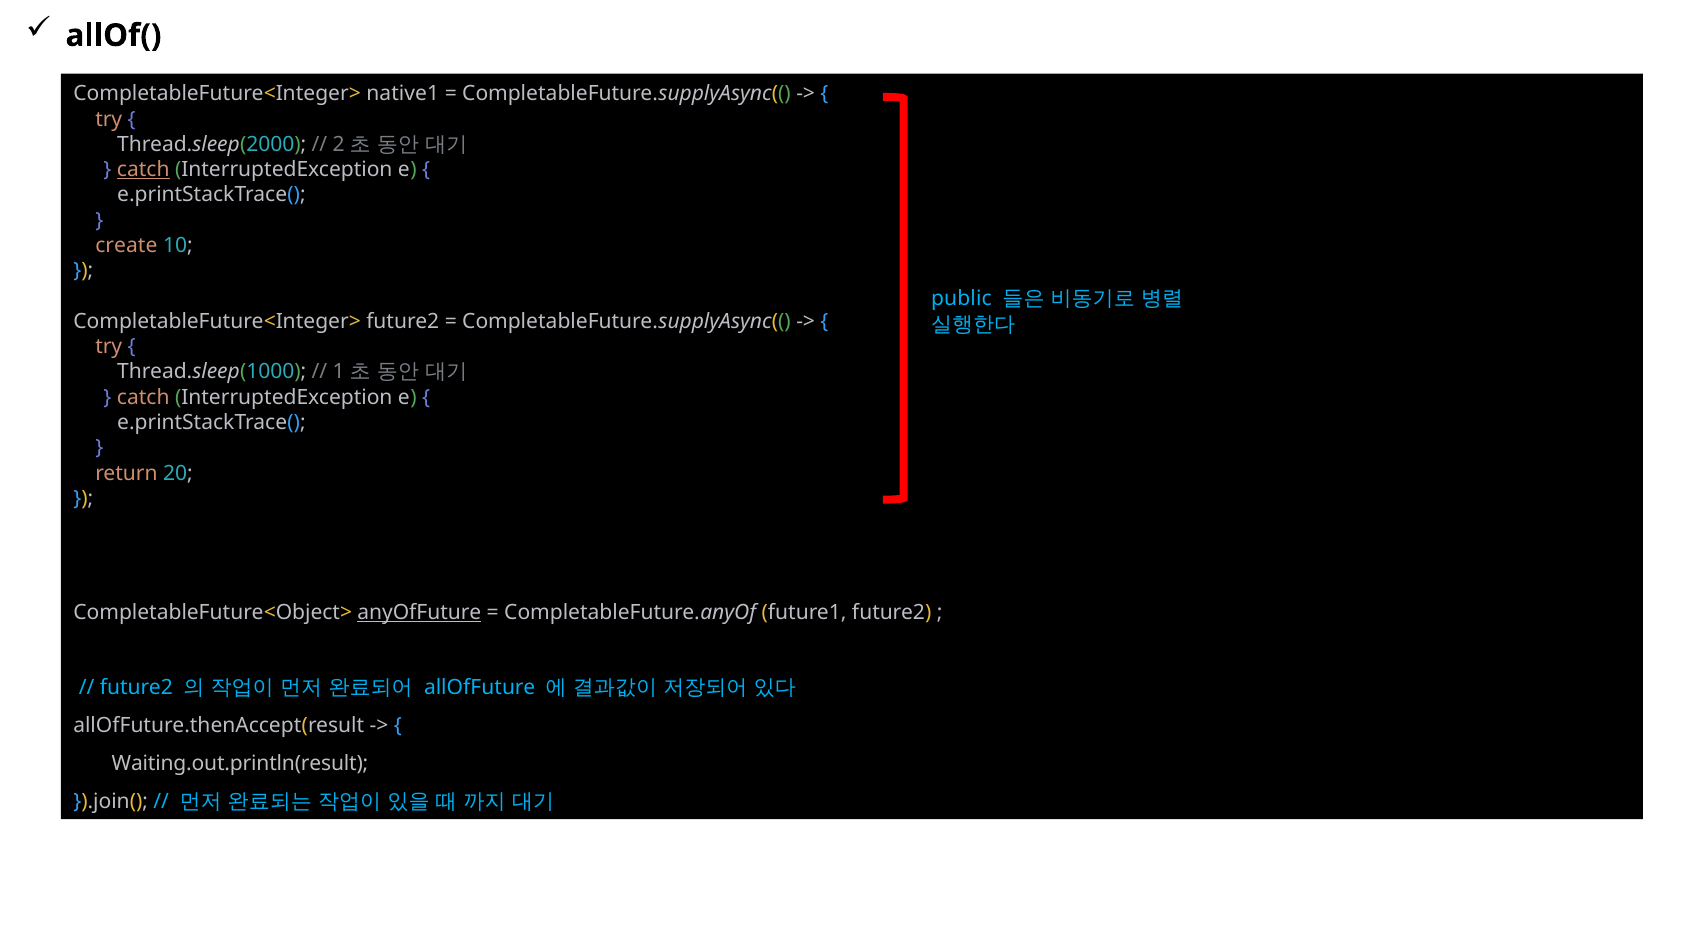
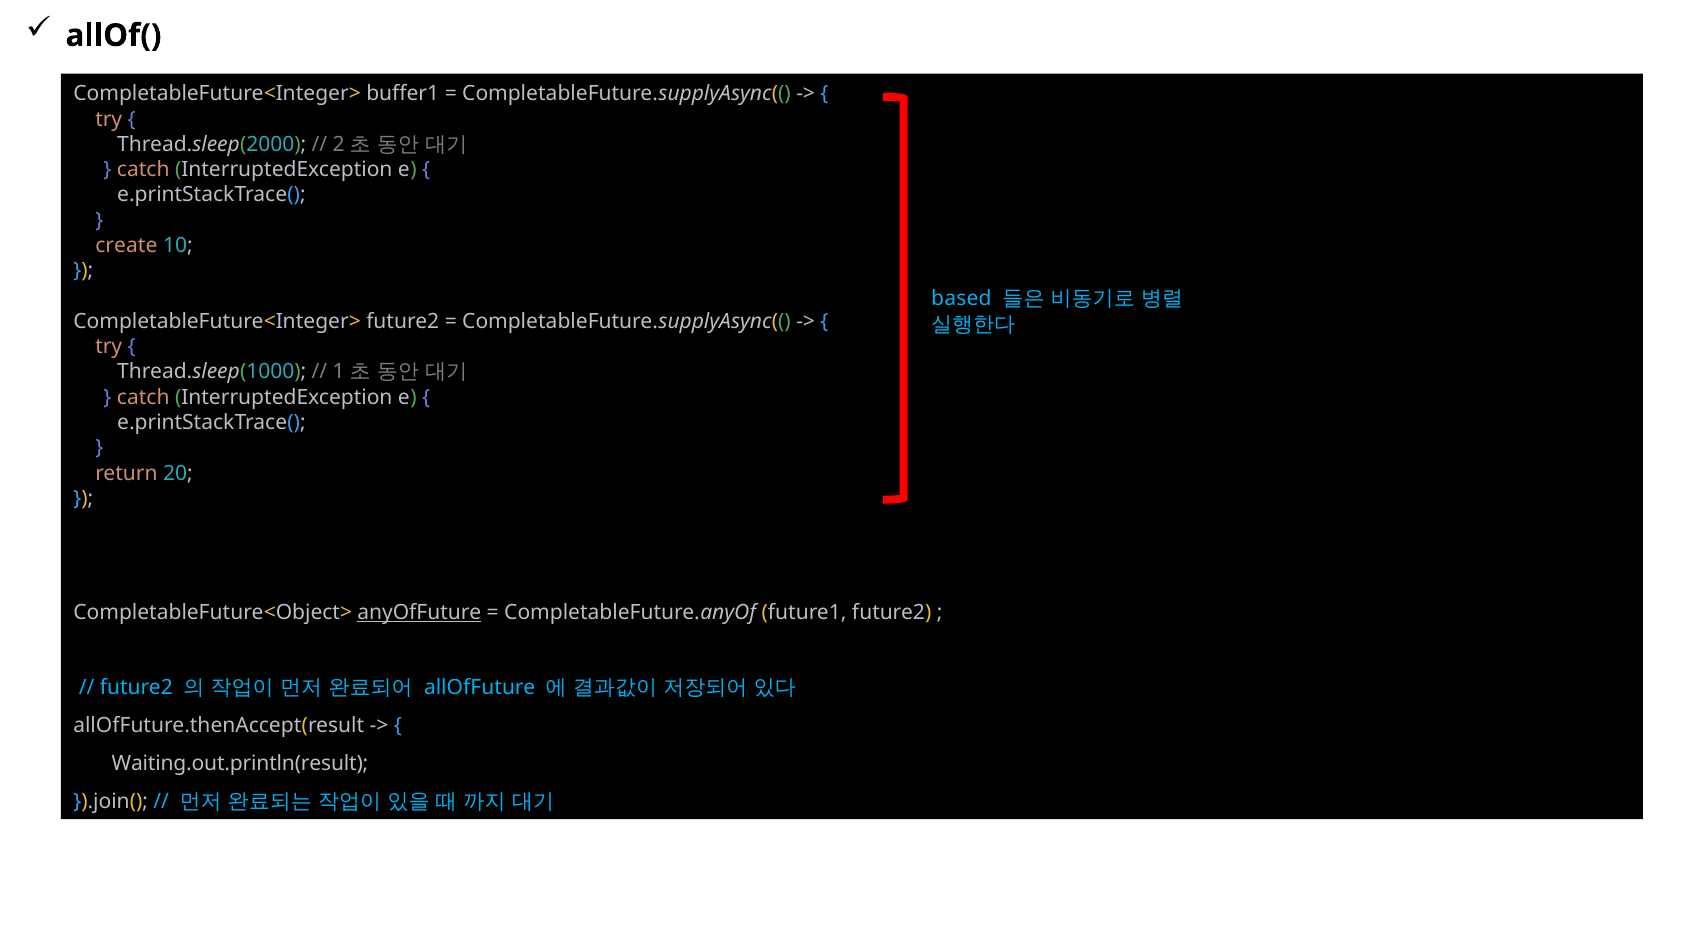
native1: native1 -> buffer1
catch at (143, 170) underline: present -> none
public: public -> based
